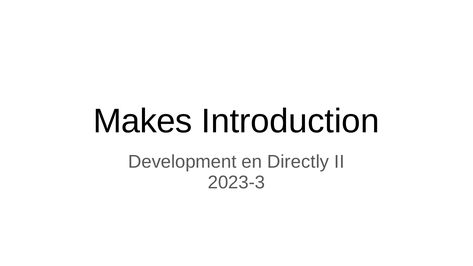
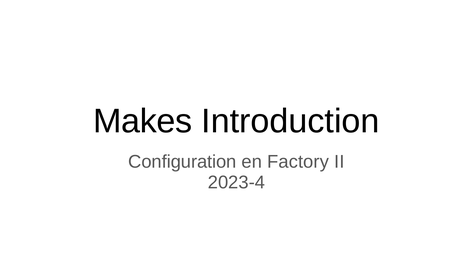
Development: Development -> Configuration
Directly: Directly -> Factory
2023-3: 2023-3 -> 2023-4
